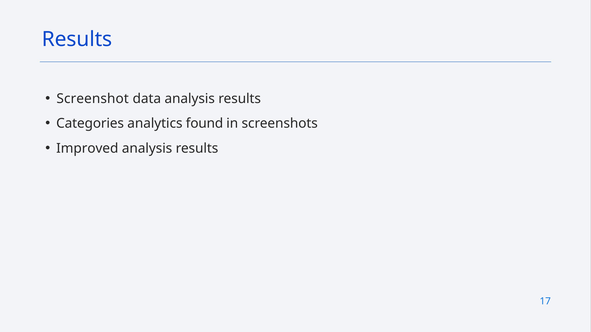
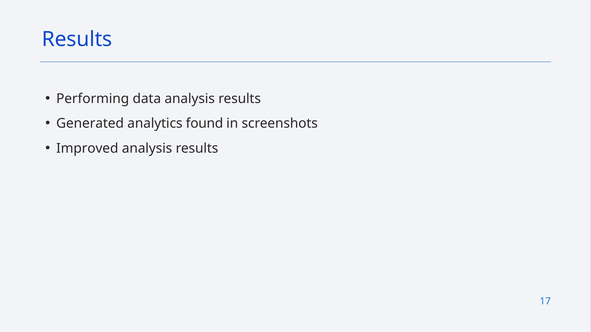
Screenshot: Screenshot -> Performing
Categories: Categories -> Generated
